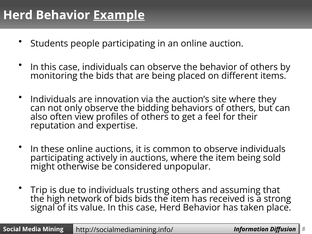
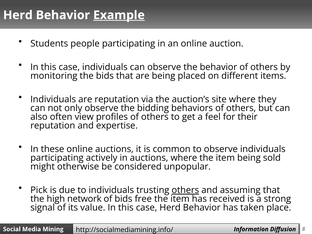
are innovation: innovation -> reputation
Trip: Trip -> Pick
others at (185, 190) underline: none -> present
bids bids: bids -> free
